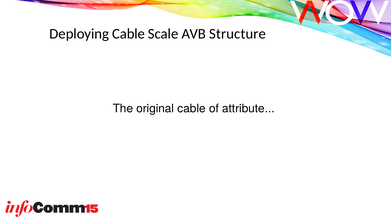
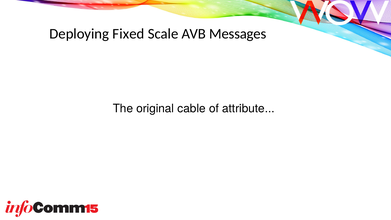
Deploying Cable: Cable -> Fixed
Structure: Structure -> Messages
